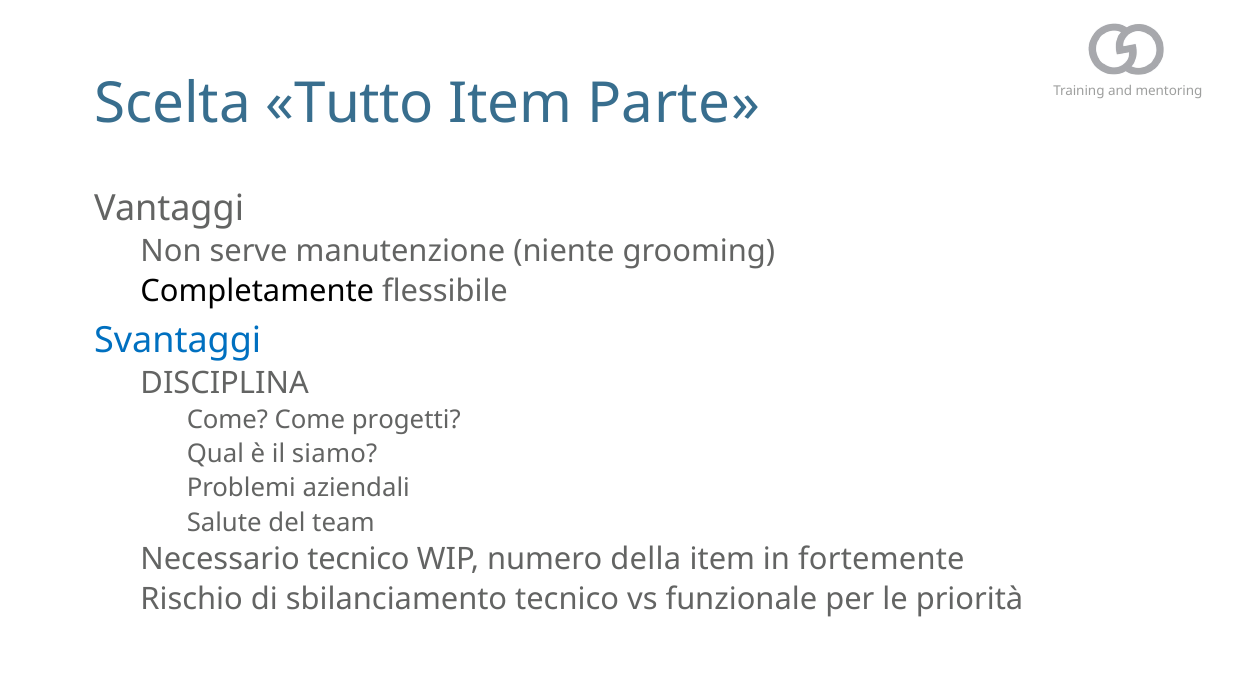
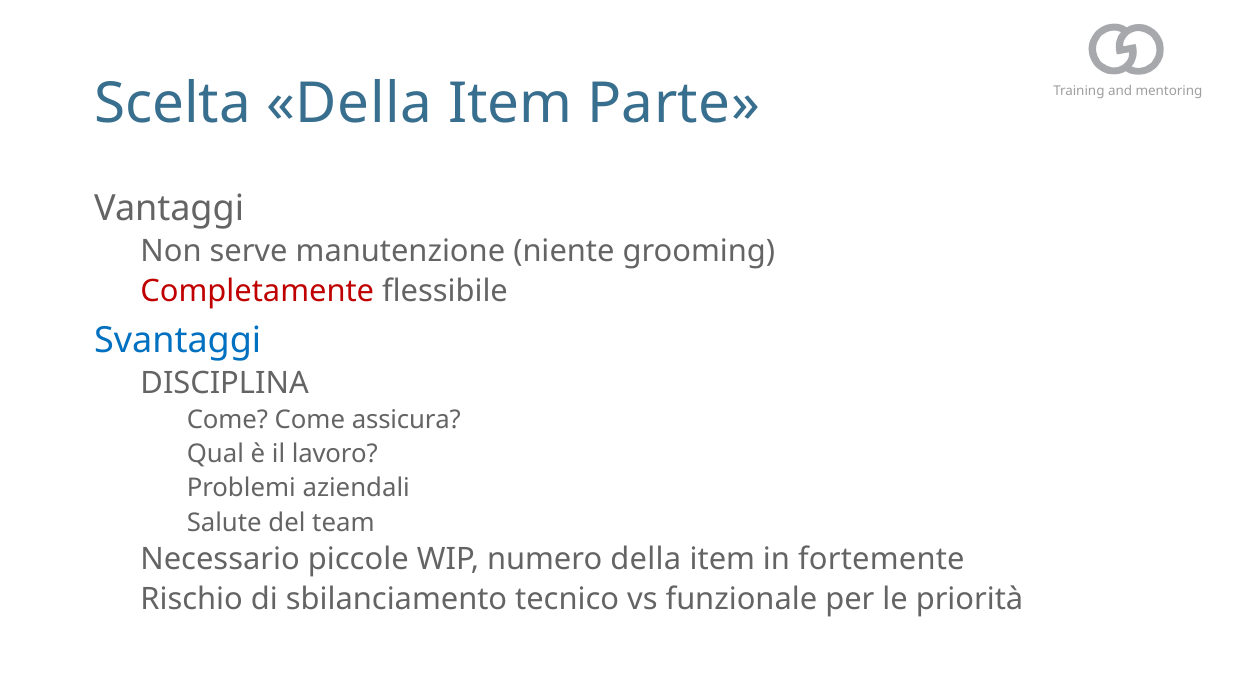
Scelta Tutto: Tutto -> Della
Completamente colour: black -> red
progetti: progetti -> assicura
siamo: siamo -> lavoro
Necessario tecnico: tecnico -> piccole
